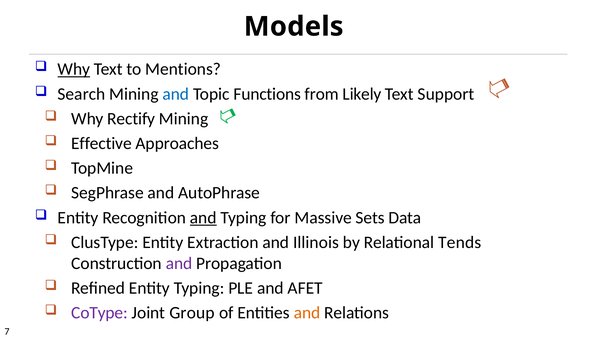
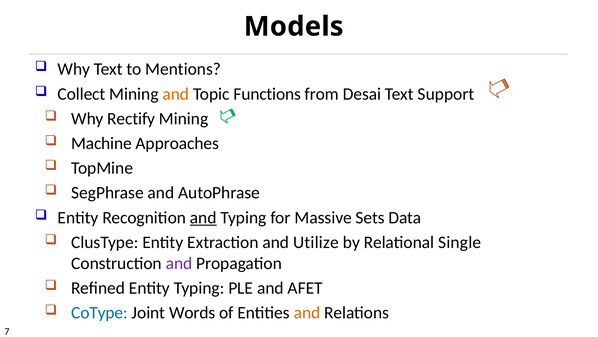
Why at (74, 69) underline: present -> none
Search: Search -> Collect
and at (176, 94) colour: blue -> orange
Likely: Likely -> Desai
Effective: Effective -> Machine
Illinois: Illinois -> Utilize
Tends: Tends -> Single
CoType colour: purple -> blue
Group: Group -> Words
